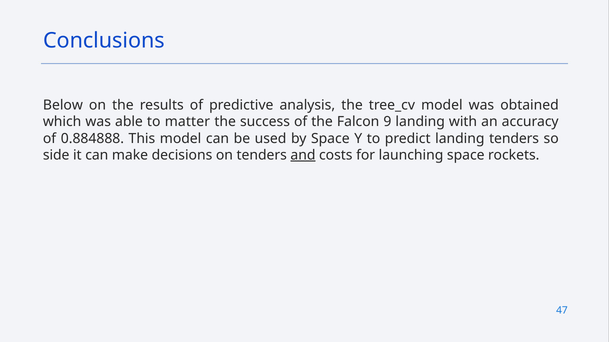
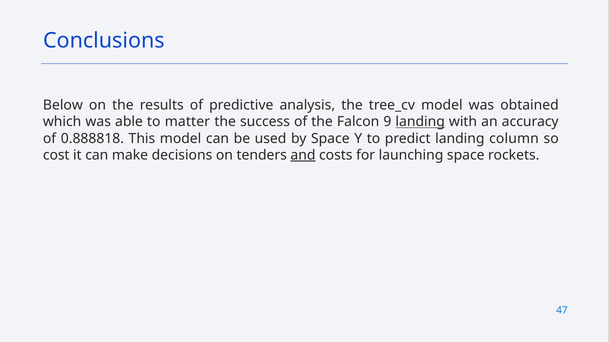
landing at (420, 122) underline: none -> present
0.884888: 0.884888 -> 0.888818
landing tenders: tenders -> column
side: side -> cost
